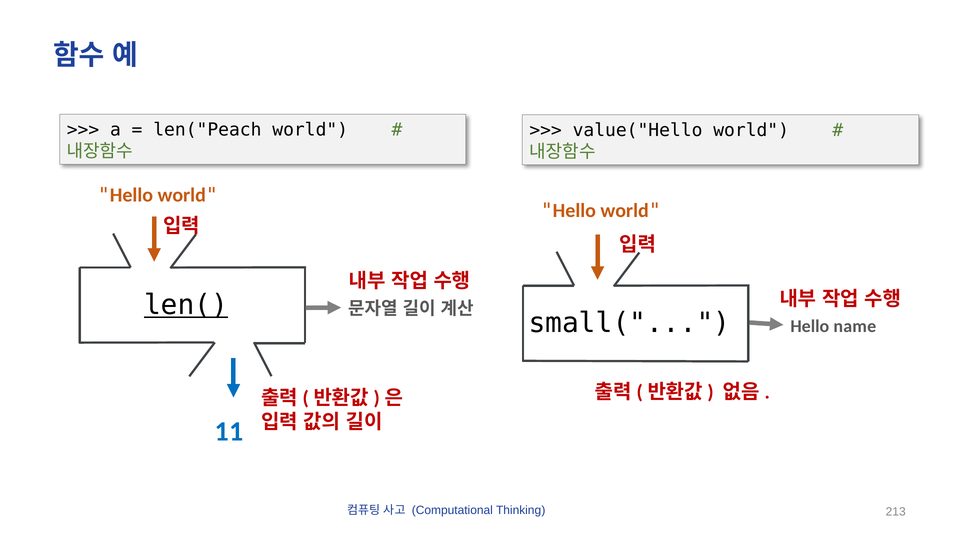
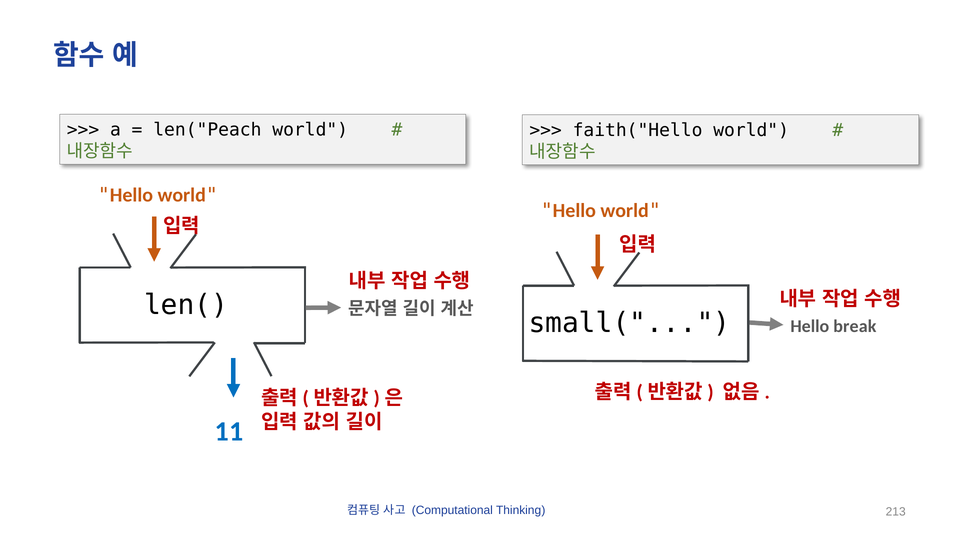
value("Hello: value("Hello -> faith("Hello
len( underline: present -> none
name: name -> break
